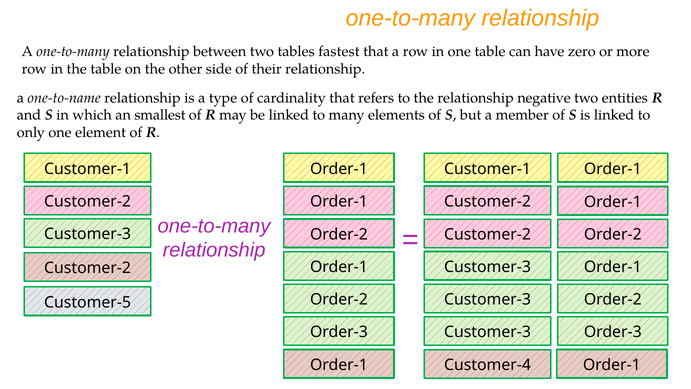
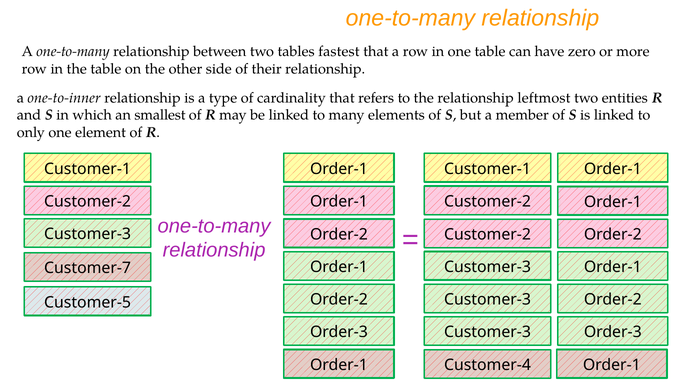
one-to-name: one-to-name -> one-to-inner
negative: negative -> leftmost
Customer-2 at (88, 268): Customer-2 -> Customer-7
